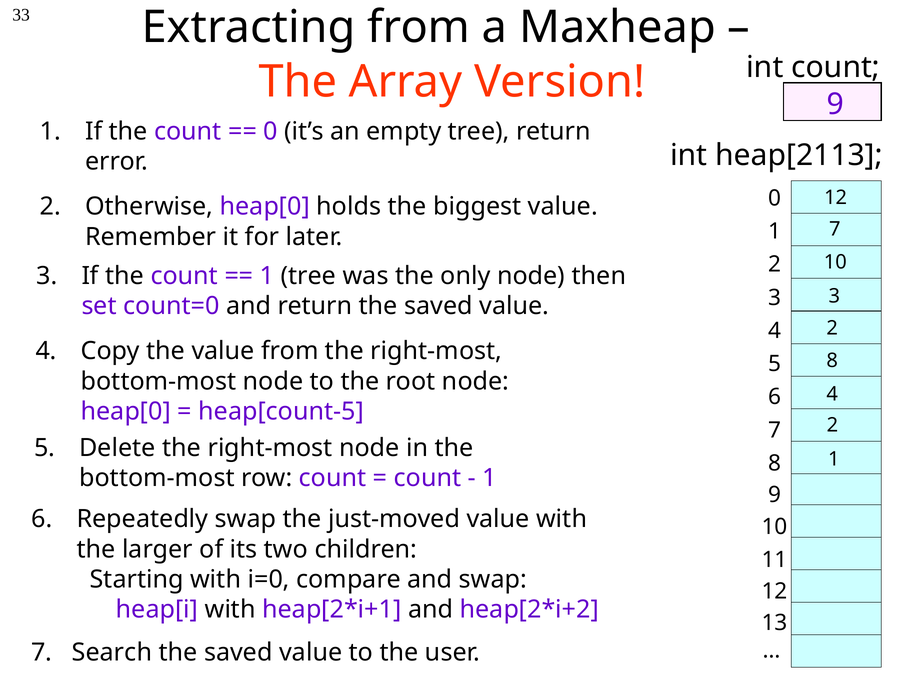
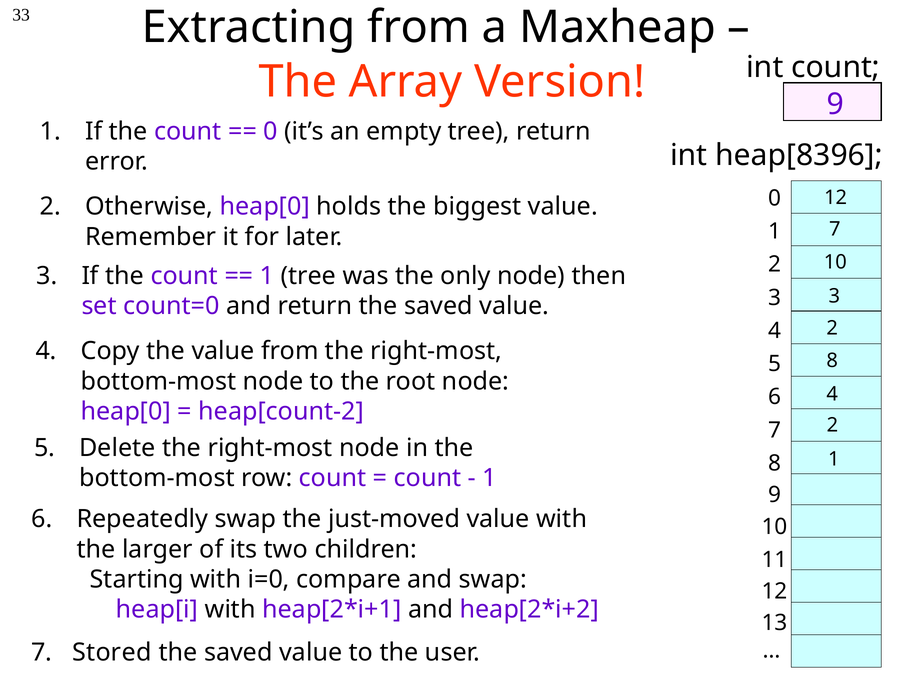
heap[2113: heap[2113 -> heap[8396
heap[count-5: heap[count-5 -> heap[count-2
Search: Search -> Stored
